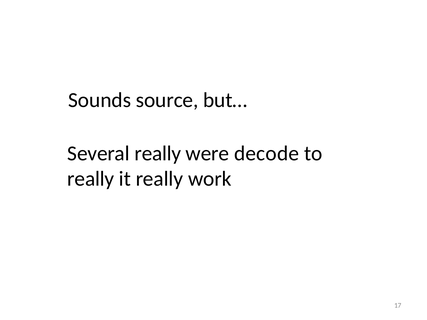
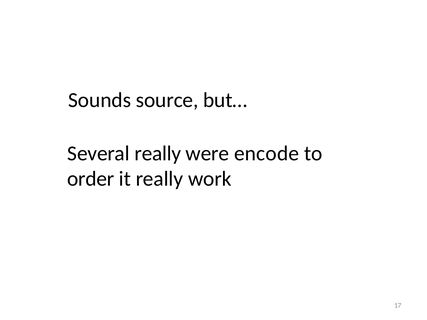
decode: decode -> encode
really at (91, 179): really -> order
